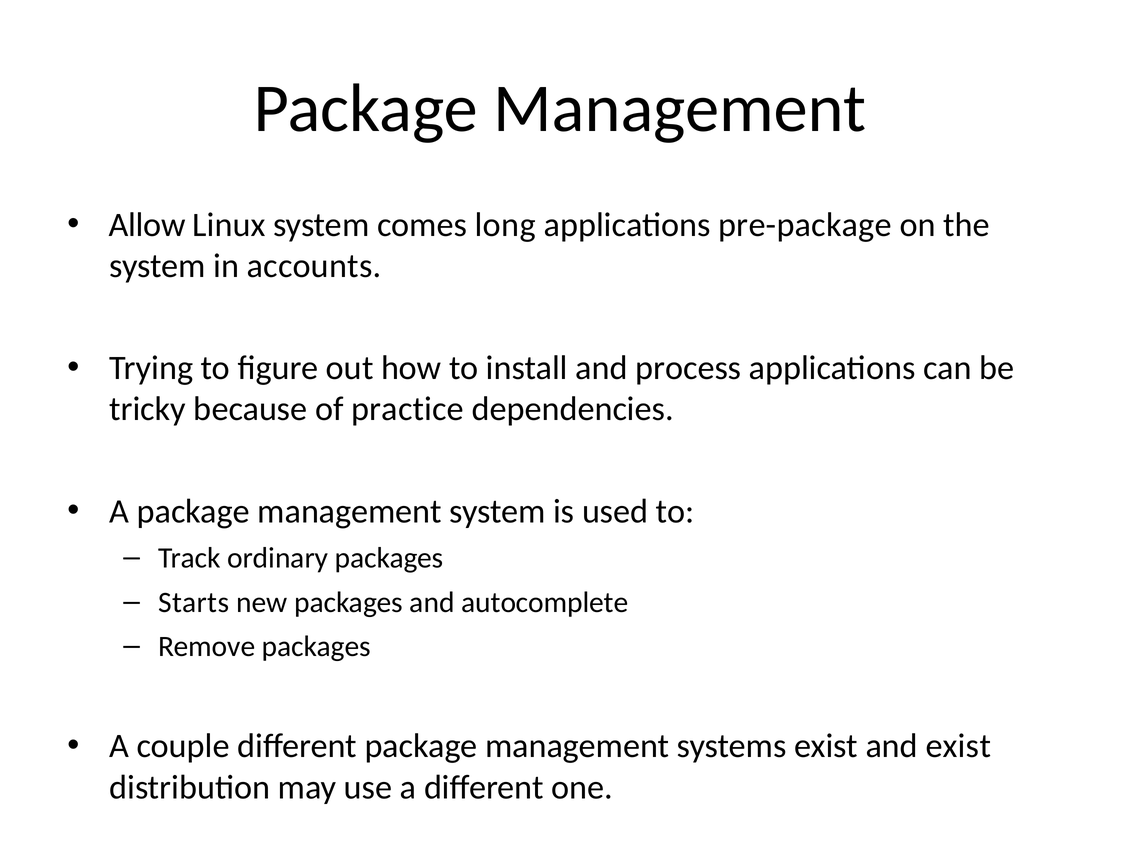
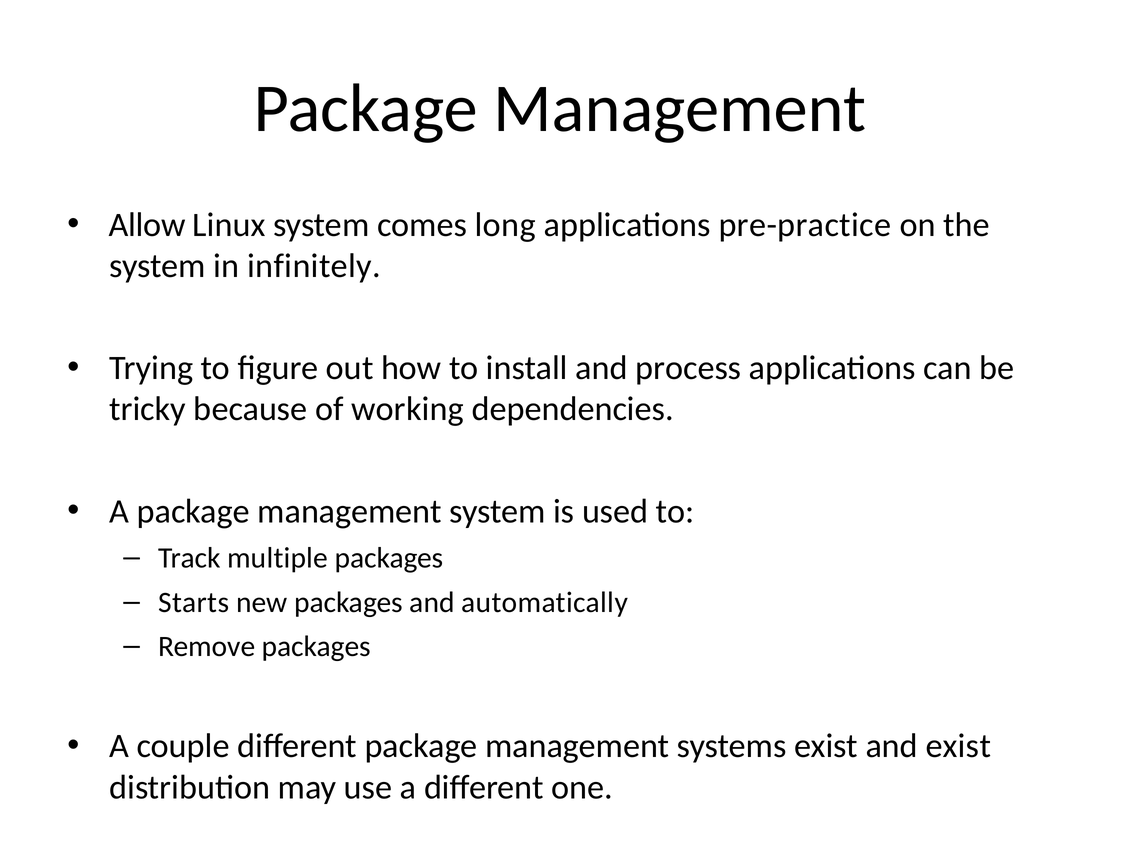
pre-package: pre-package -> pre-practice
accounts: accounts -> infinitely
practice: practice -> working
ordinary: ordinary -> multiple
autocomplete: autocomplete -> automatically
